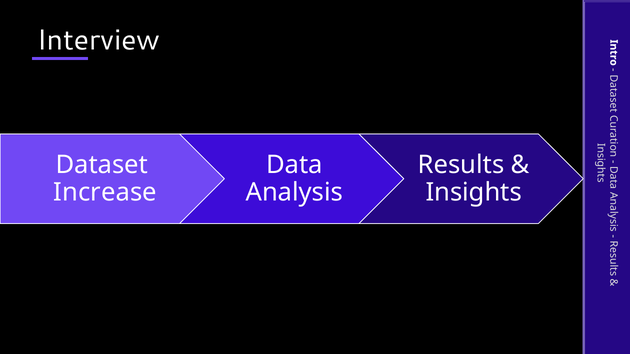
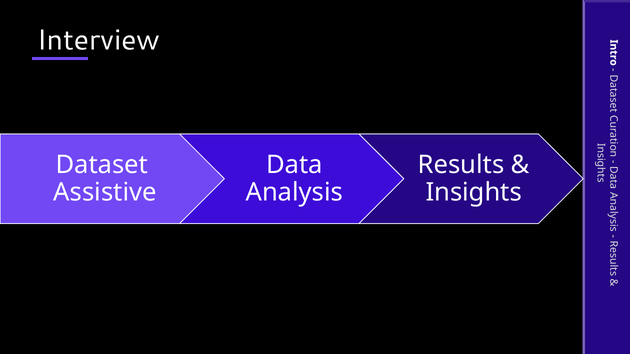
Increase: Increase -> Assistive
